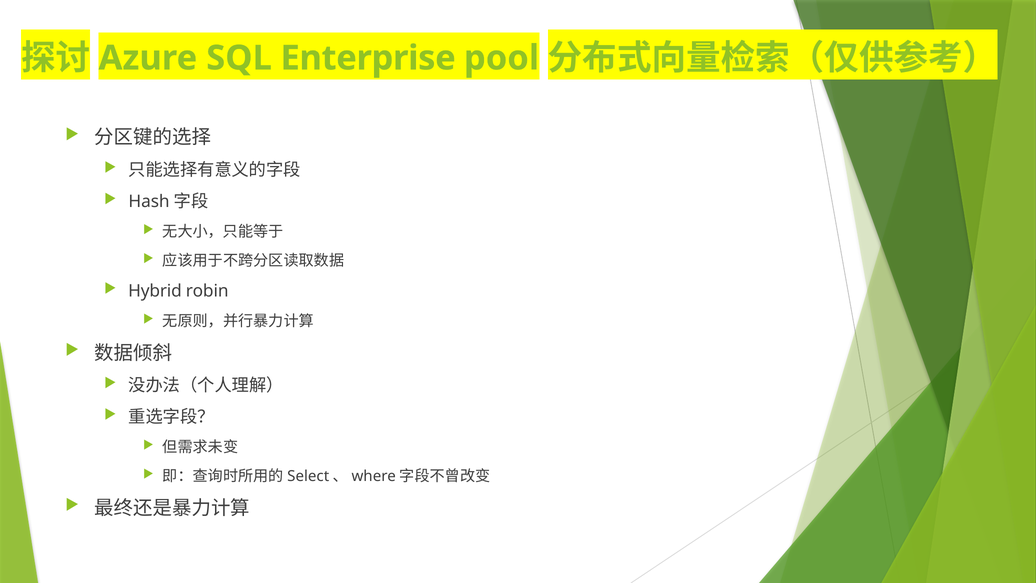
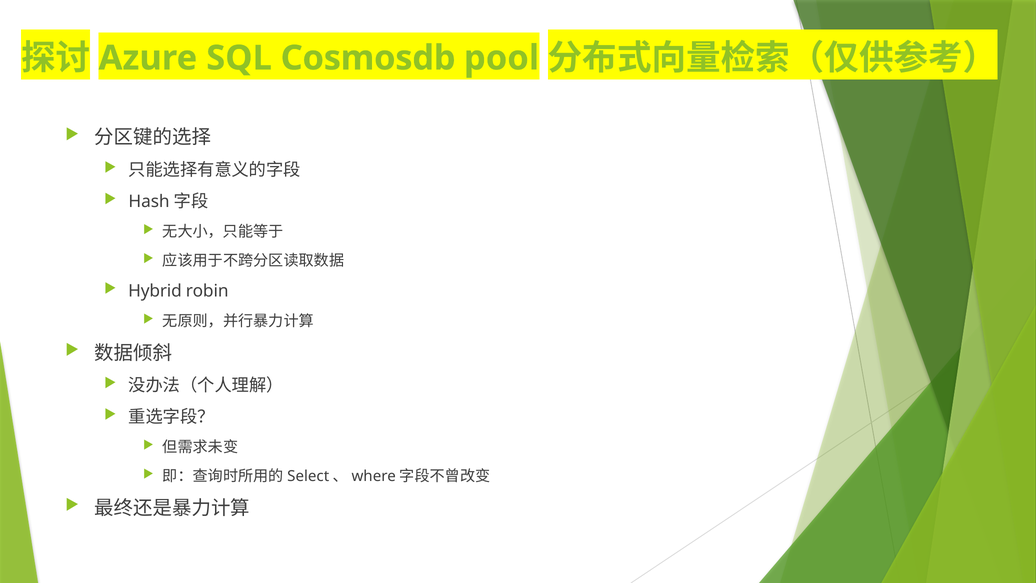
Enterprise: Enterprise -> Cosmosdb
